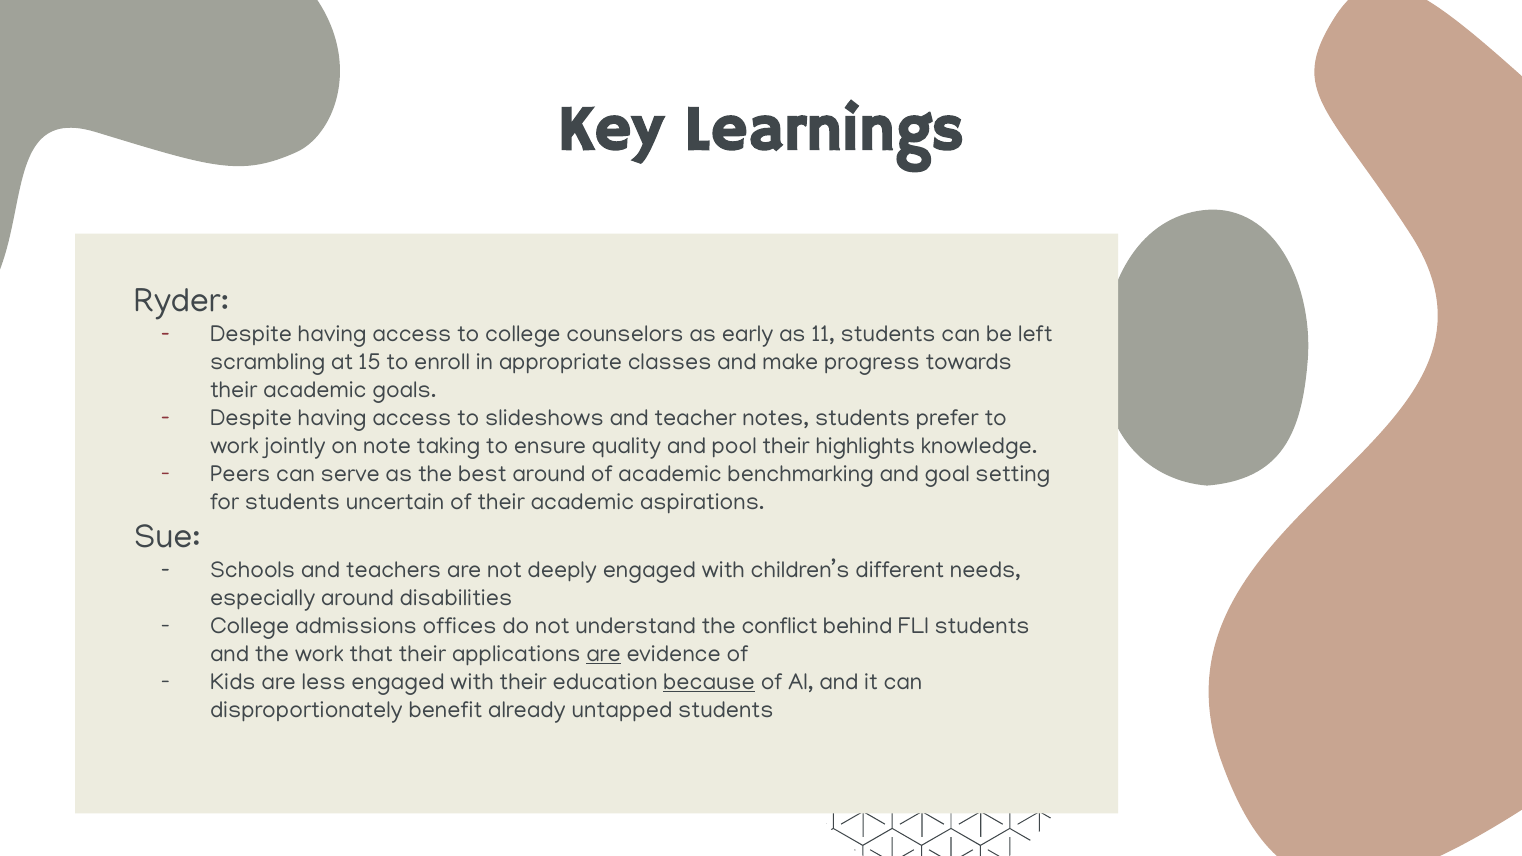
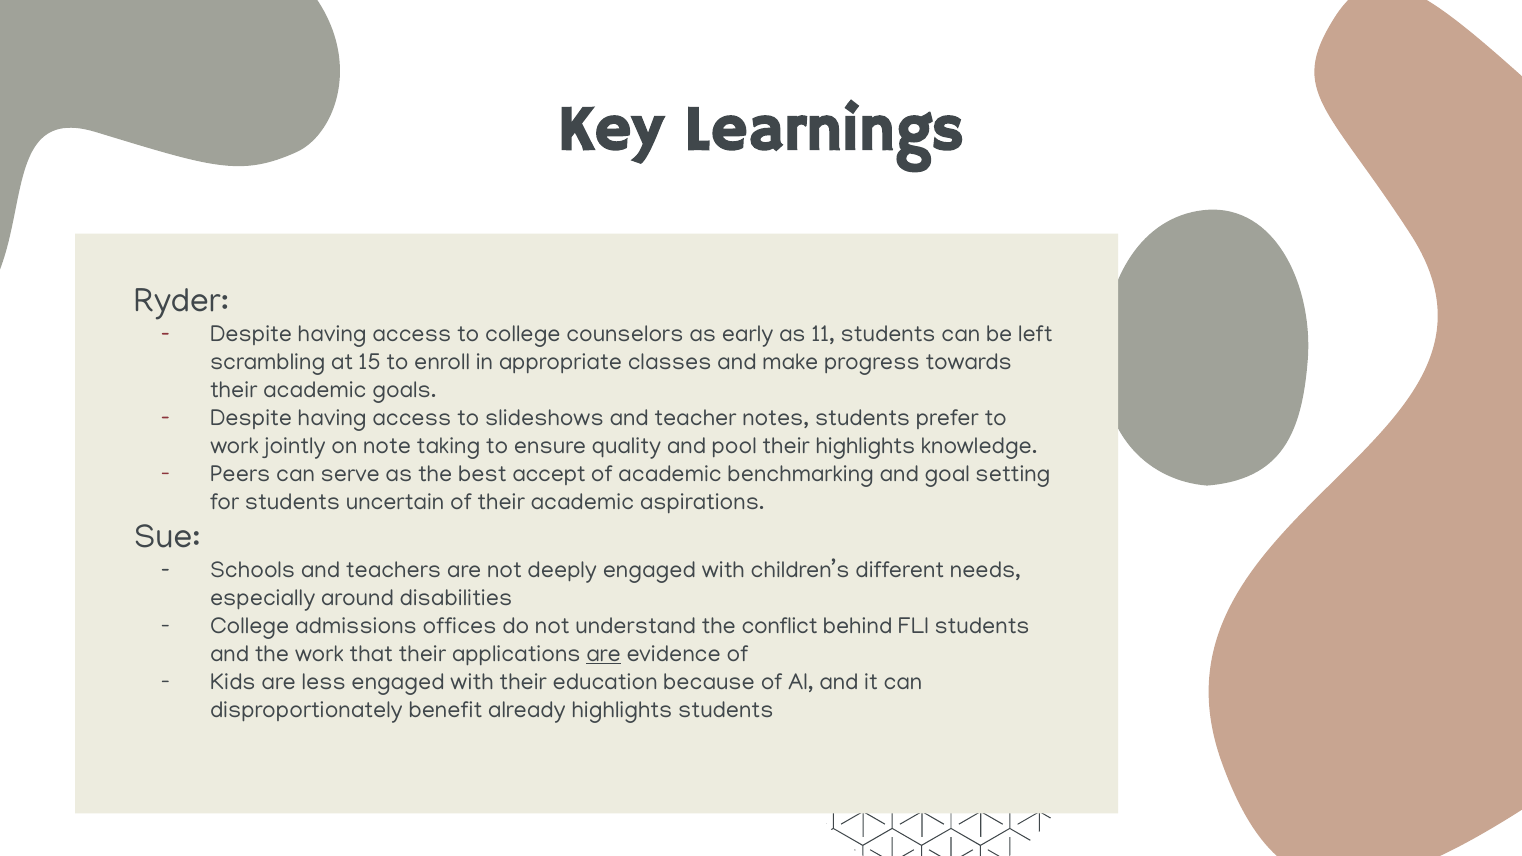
best around: around -> accept
because underline: present -> none
already untapped: untapped -> highlights
